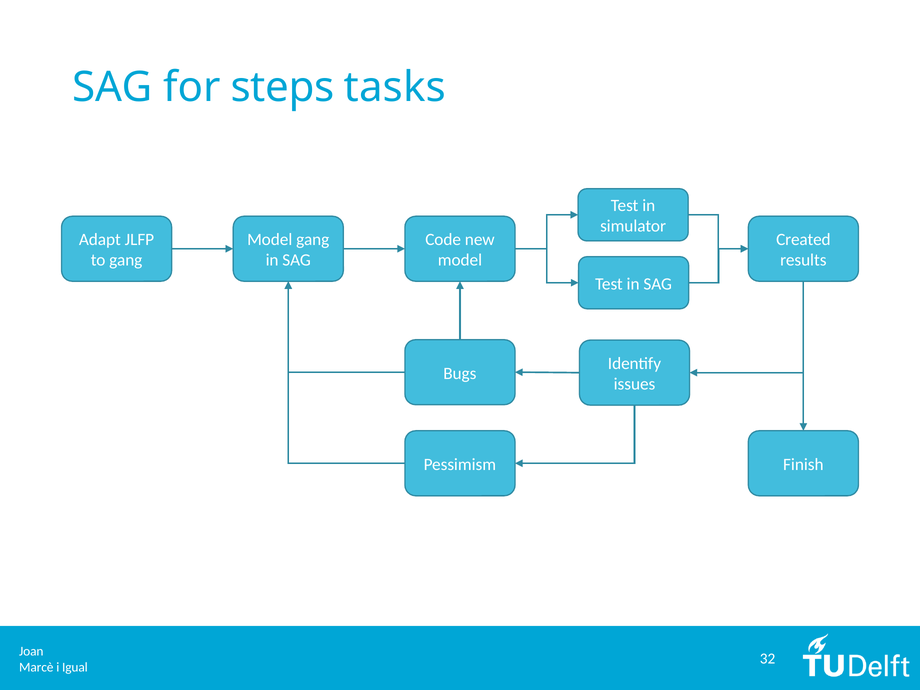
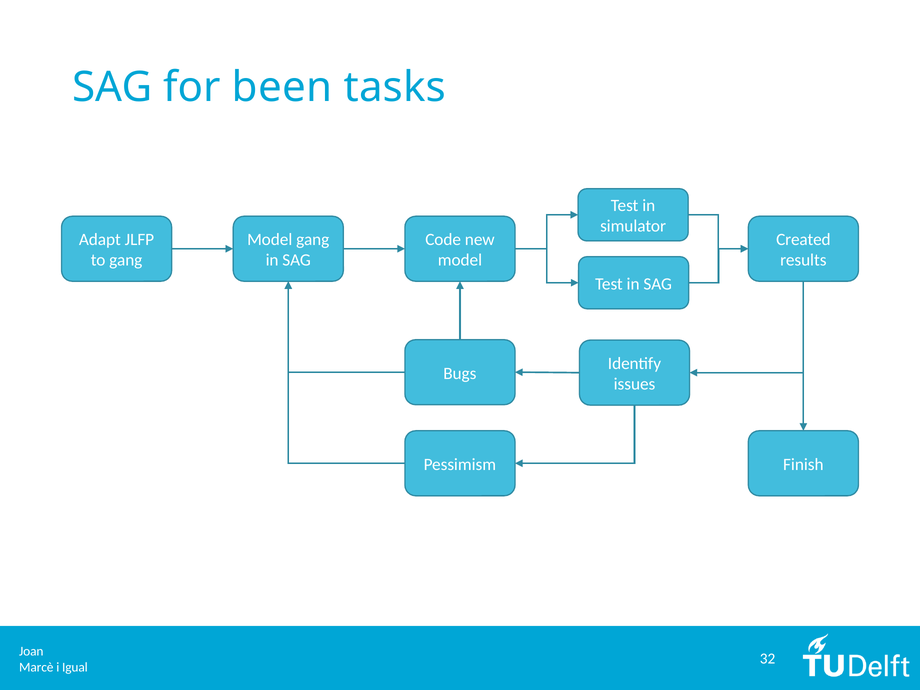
steps: steps -> been
